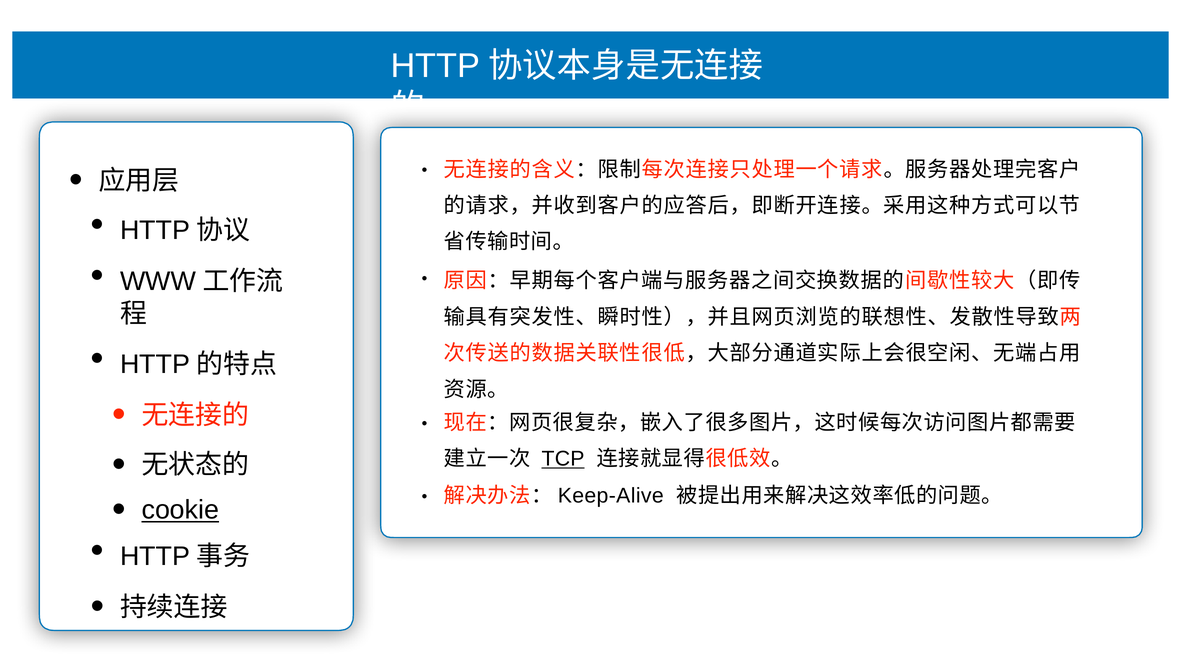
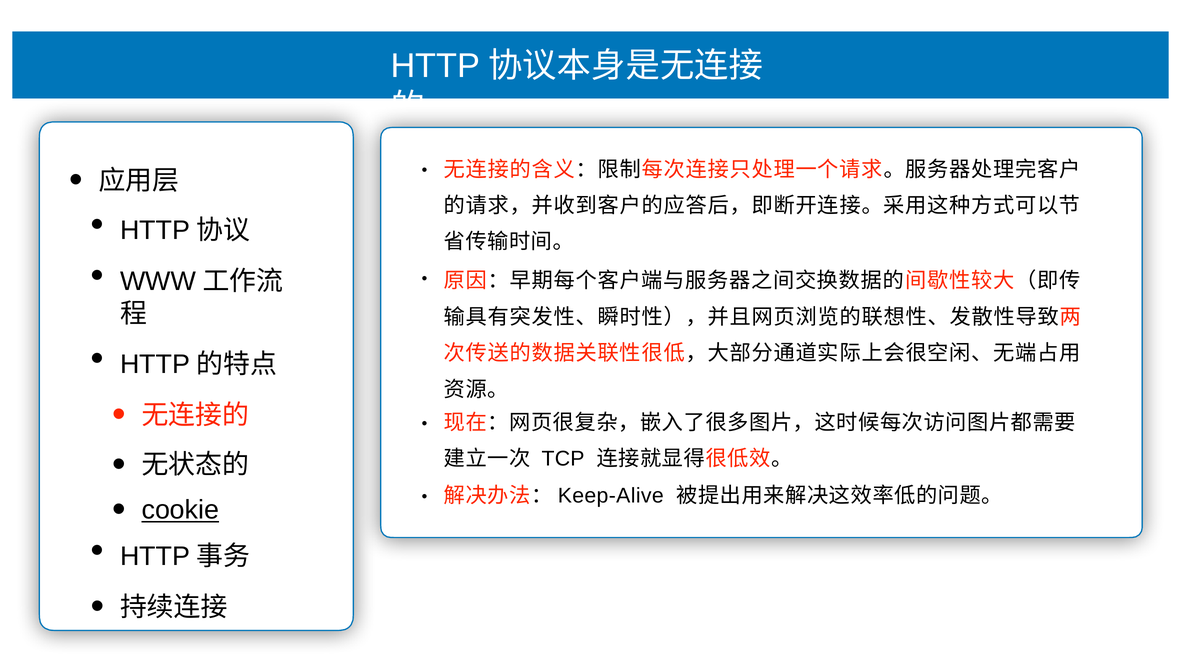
TCP underline: present -> none
